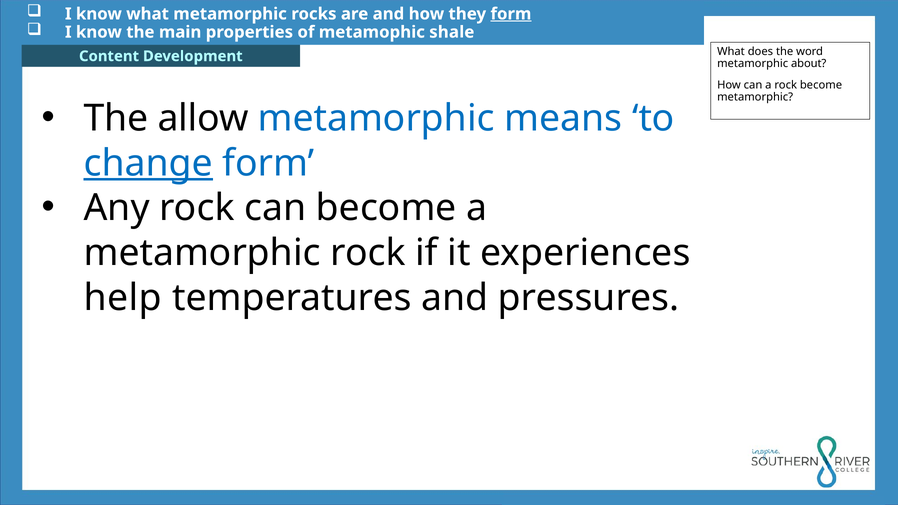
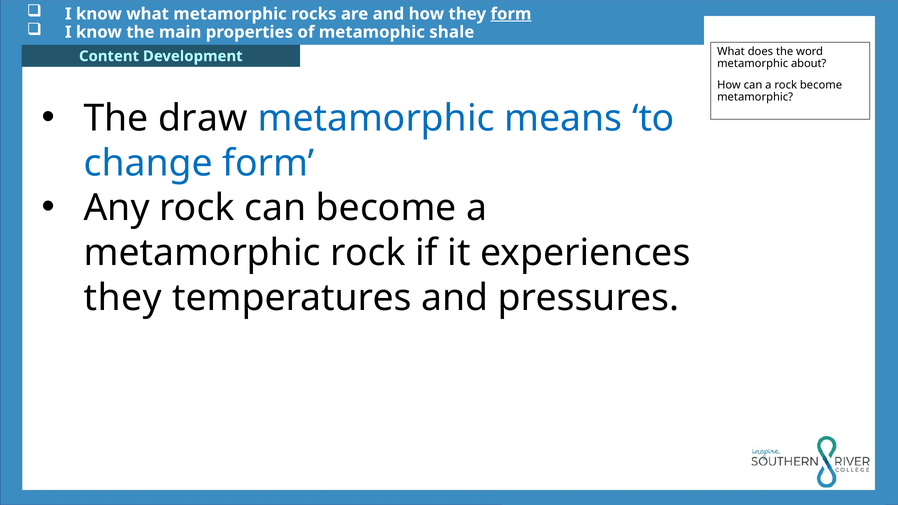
allow: allow -> draw
change underline: present -> none
help at (123, 298): help -> they
